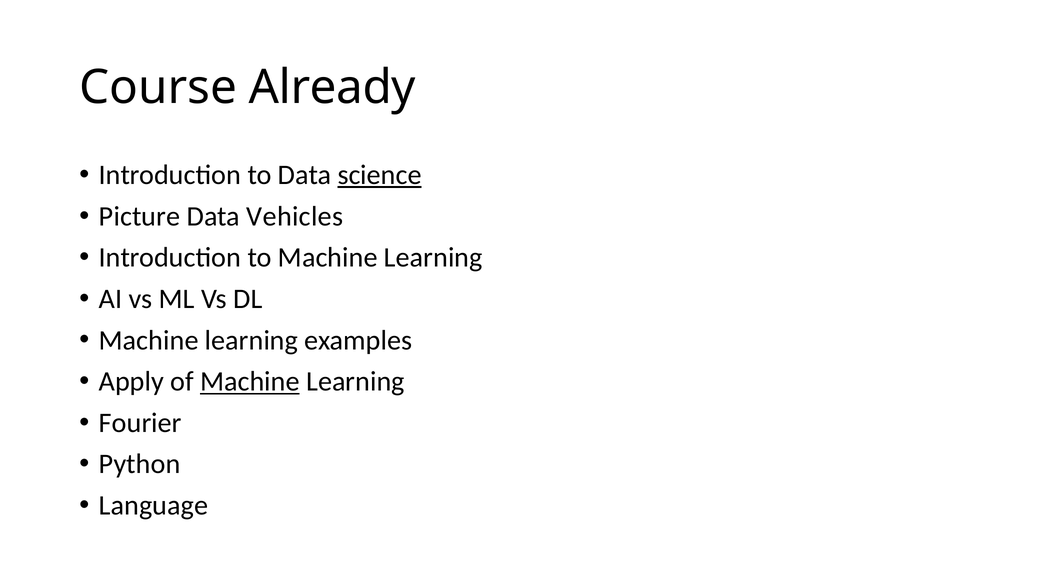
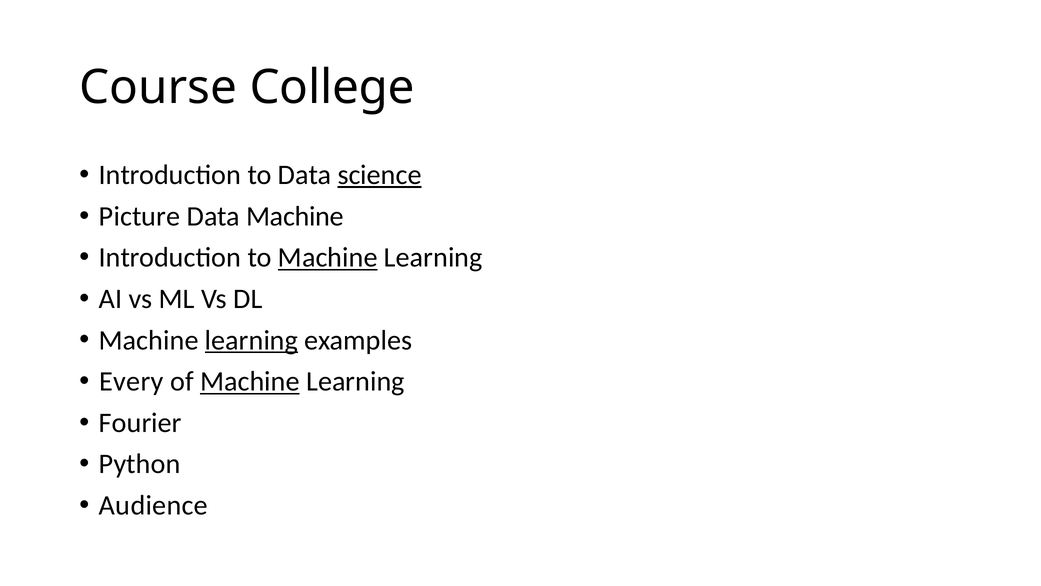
Already: Already -> College
Data Vehicles: Vehicles -> Machine
Machine at (328, 257) underline: none -> present
learning at (251, 340) underline: none -> present
Apply: Apply -> Every
Language: Language -> Audience
